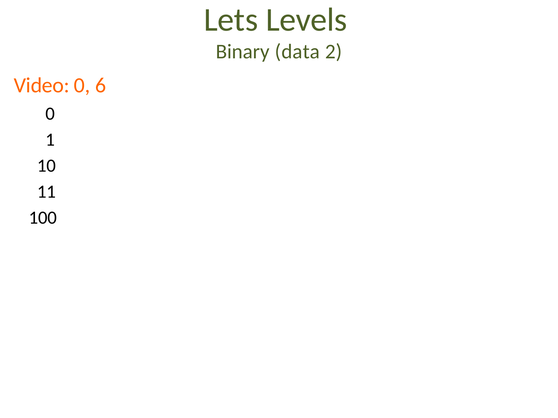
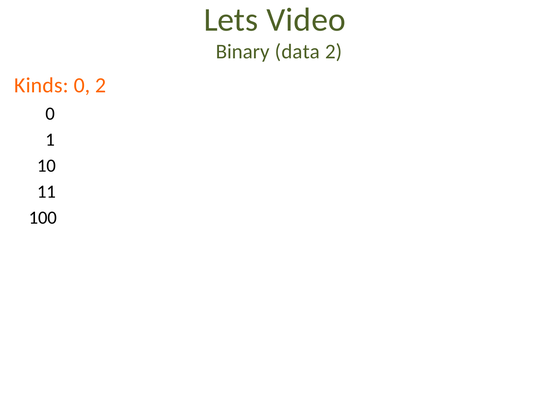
Levels: Levels -> Video
Video: Video -> Kinds
0 6: 6 -> 2
